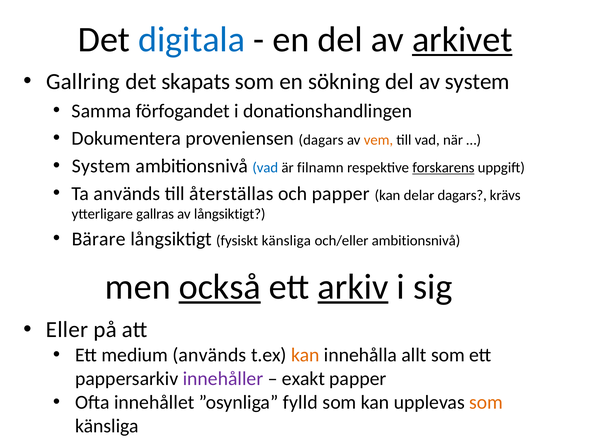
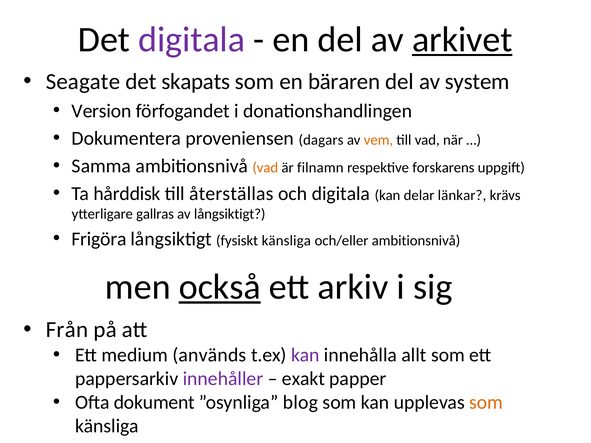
digitala at (192, 39) colour: blue -> purple
Gallring: Gallring -> Seagate
sökning: sökning -> bäraren
Samma: Samma -> Version
System at (101, 166): System -> Samma
vad at (265, 168) colour: blue -> orange
forskarens underline: present -> none
Ta används: används -> hårddisk
och papper: papper -> digitala
delar dagars: dagars -> länkar
Bärare: Bärare -> Frigöra
arkiv underline: present -> none
Eller: Eller -> Från
kan at (305, 355) colour: orange -> purple
innehållet: innehållet -> dokument
fylld: fylld -> blog
